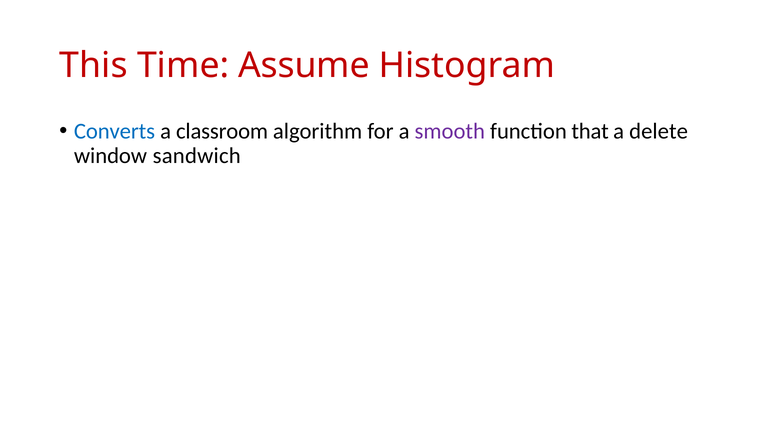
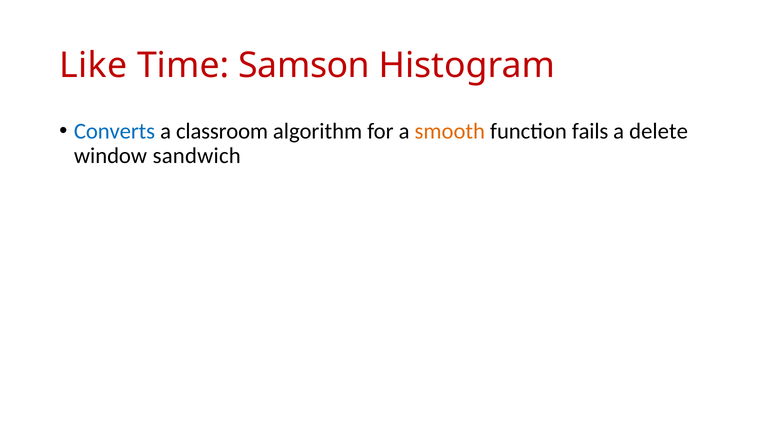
This: This -> Like
Assume: Assume -> Samson
smooth colour: purple -> orange
that: that -> fails
